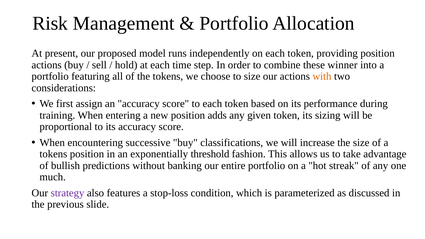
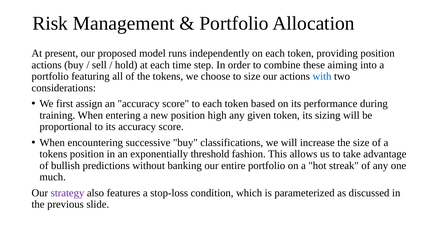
winner: winner -> aiming
with colour: orange -> blue
adds: adds -> high
